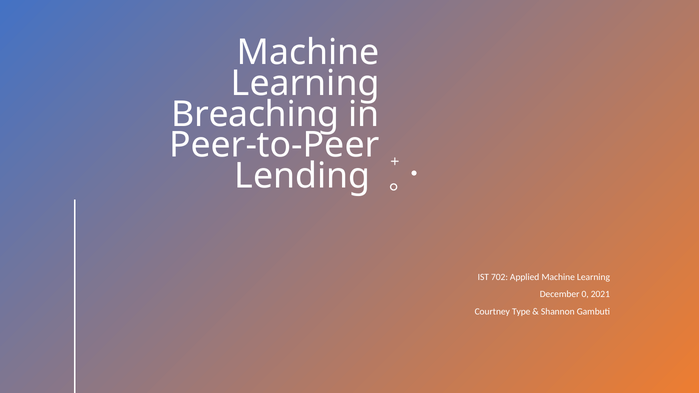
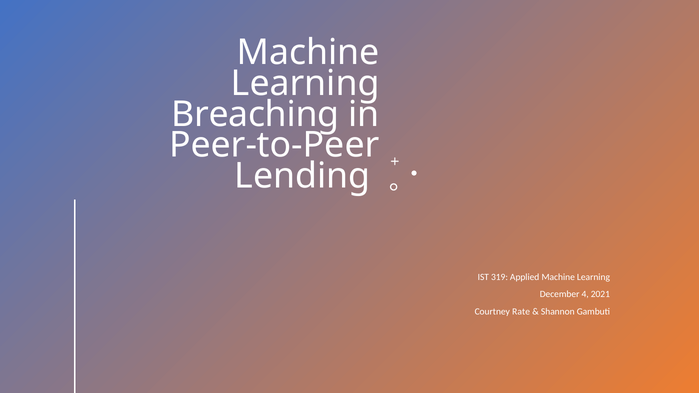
702: 702 -> 319
0: 0 -> 4
Type: Type -> Rate
